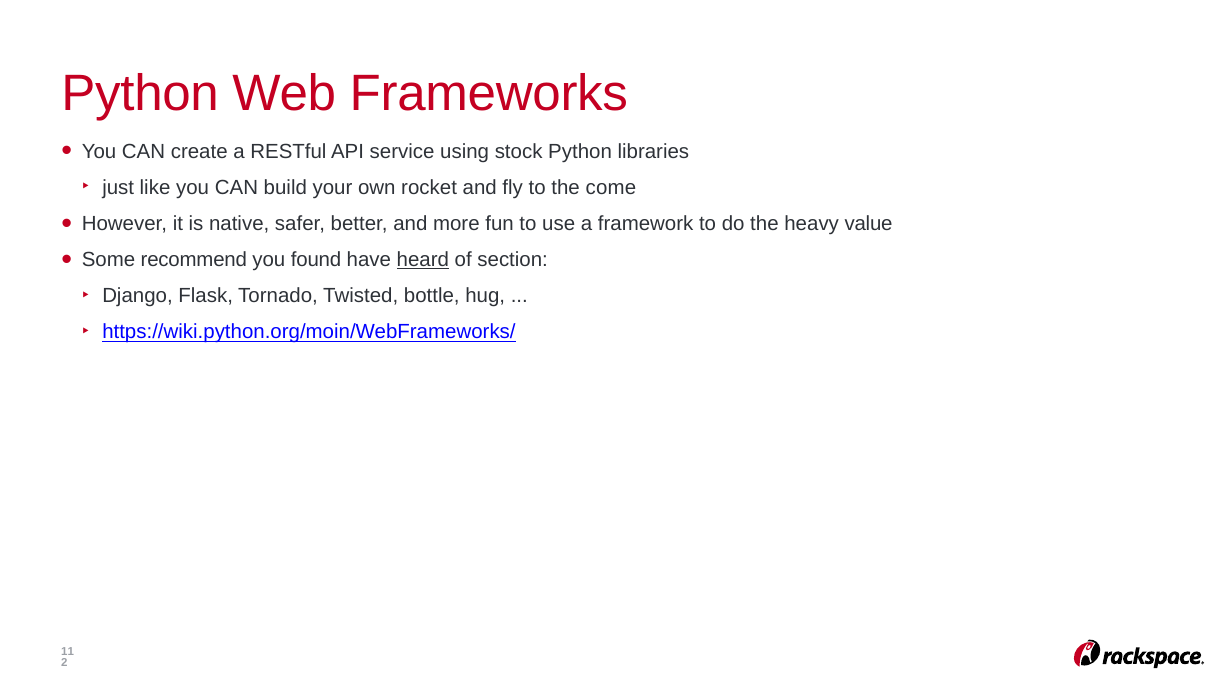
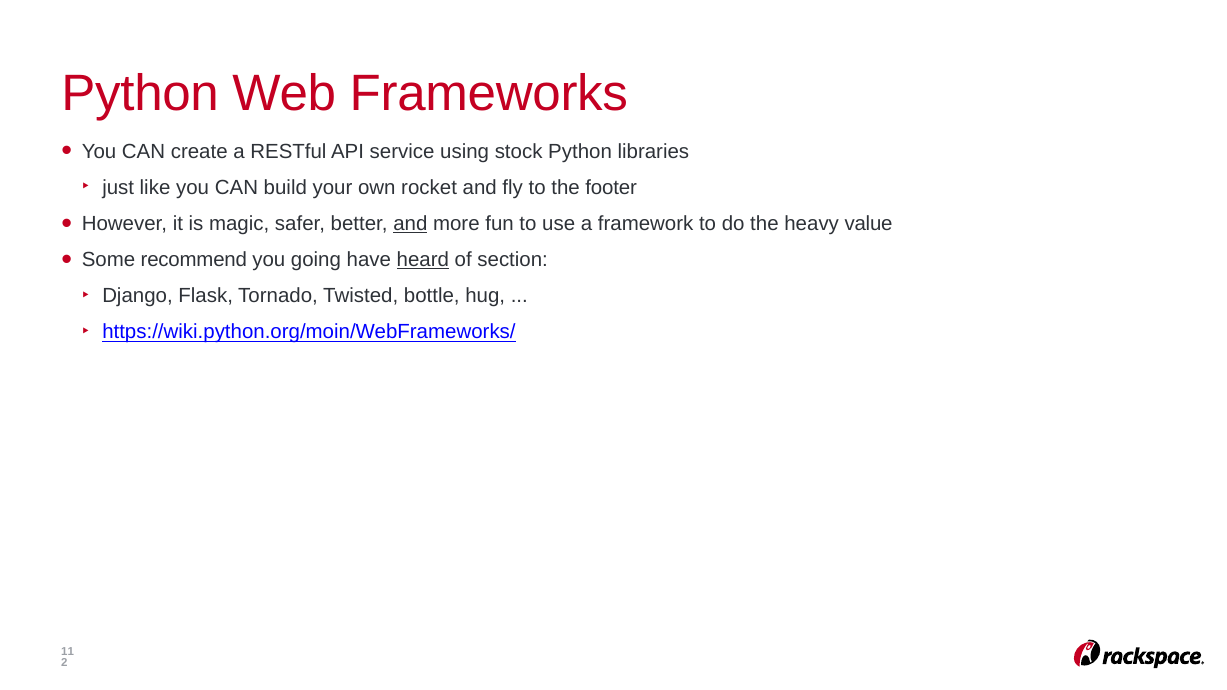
come: come -> footer
native: native -> magic
and at (410, 224) underline: none -> present
found: found -> going
